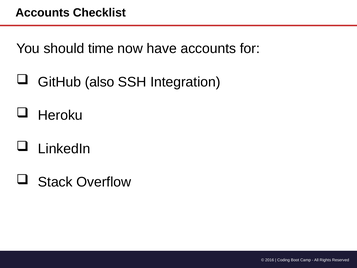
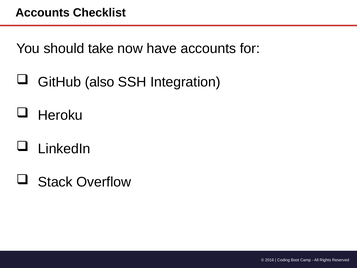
time: time -> take
